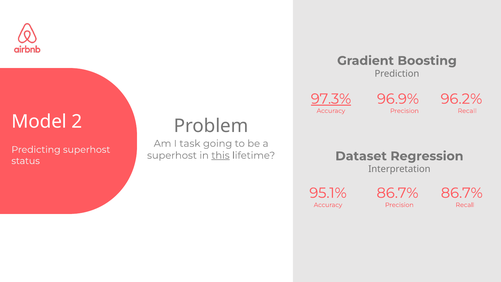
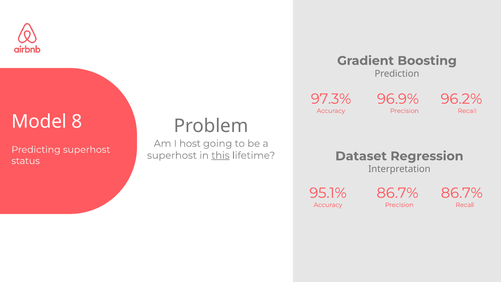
97.3% underline: present -> none
2: 2 -> 8
task: task -> host
